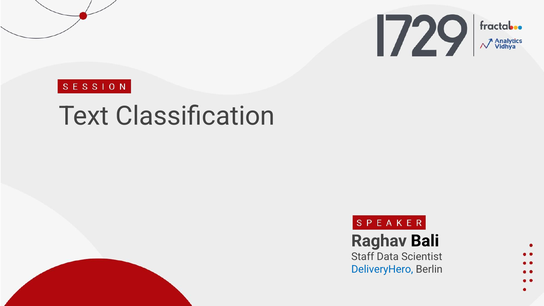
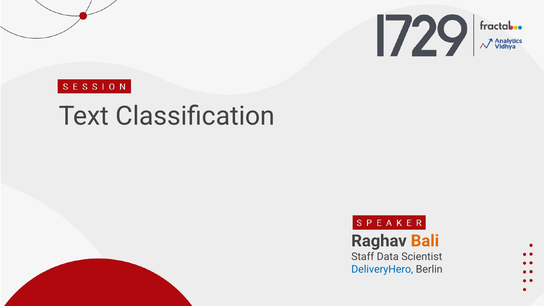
Bali colour: black -> orange
